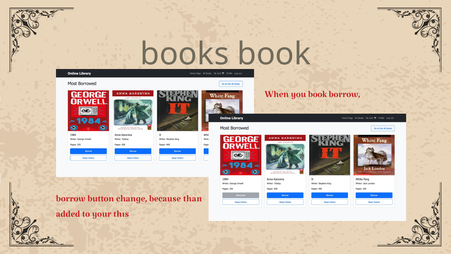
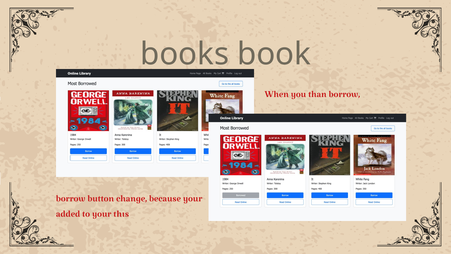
you book: book -> than
because than: than -> your
